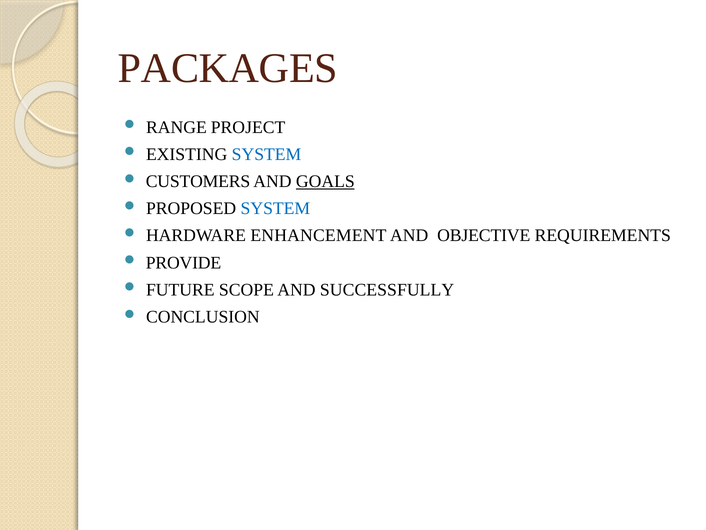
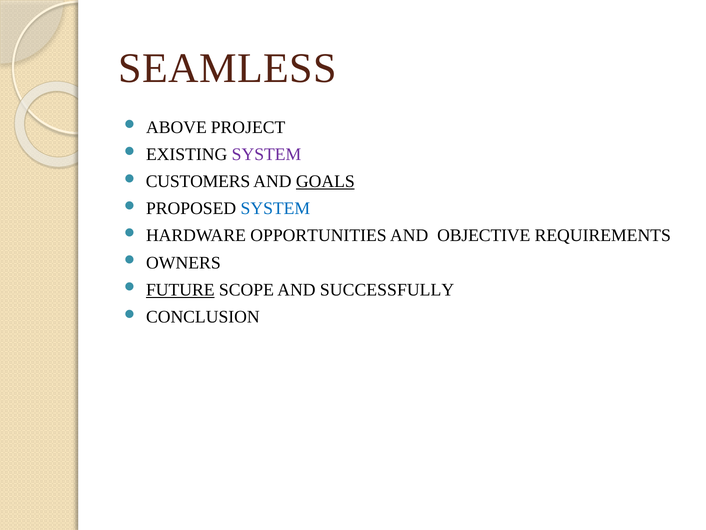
PACKAGES: PACKAGES -> SEAMLESS
RANGE: RANGE -> ABOVE
SYSTEM at (267, 154) colour: blue -> purple
ENHANCEMENT: ENHANCEMENT -> OPPORTUNITIES
PROVIDE: PROVIDE -> OWNERS
FUTURE underline: none -> present
